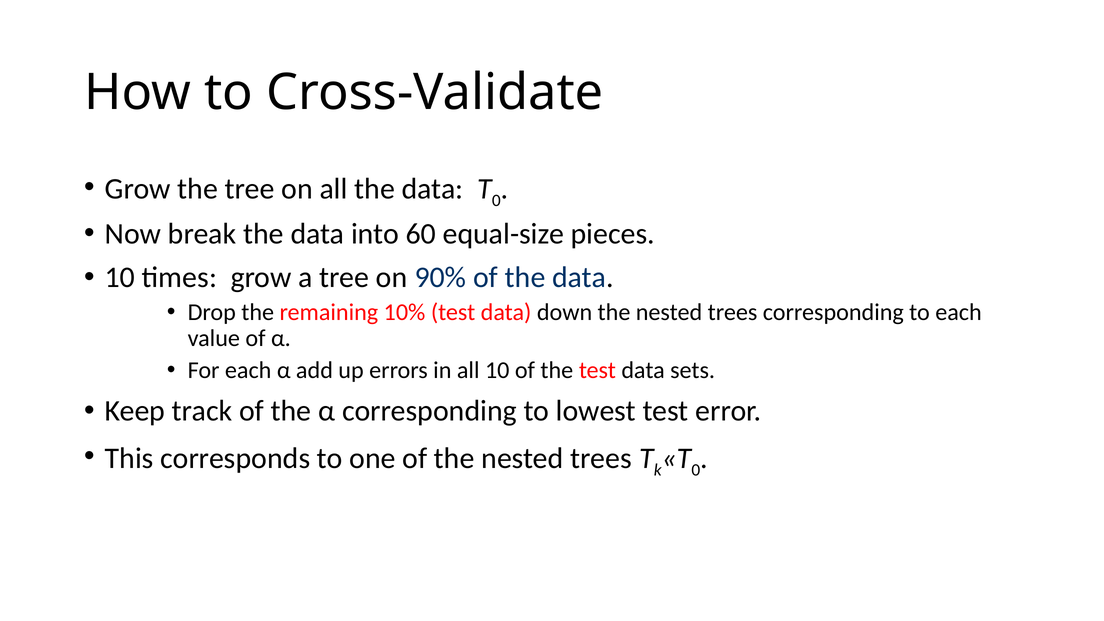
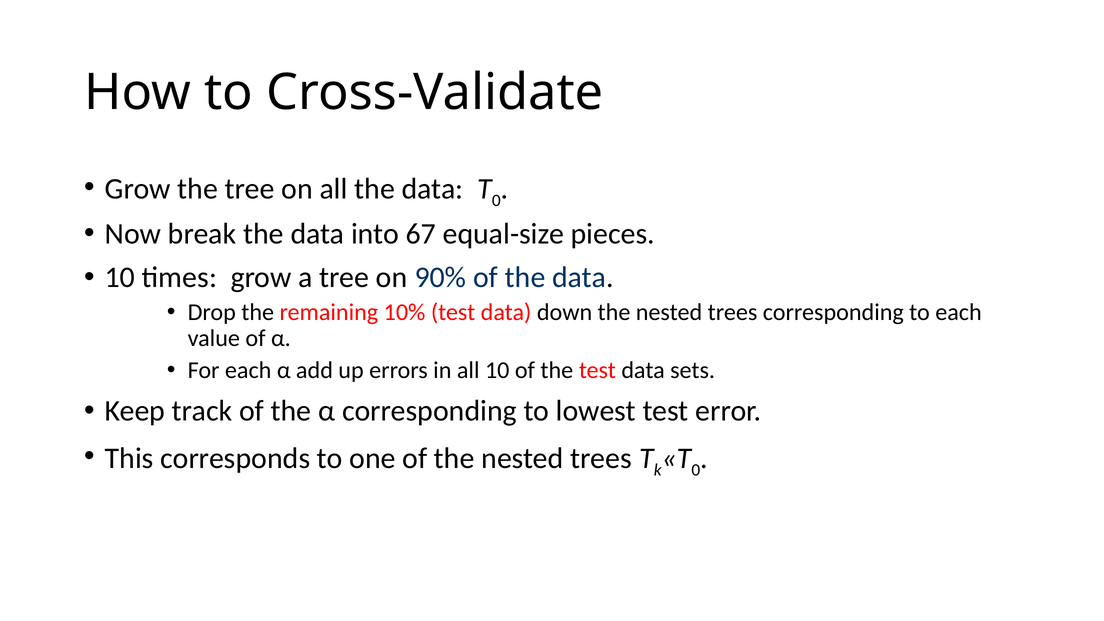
60: 60 -> 67
